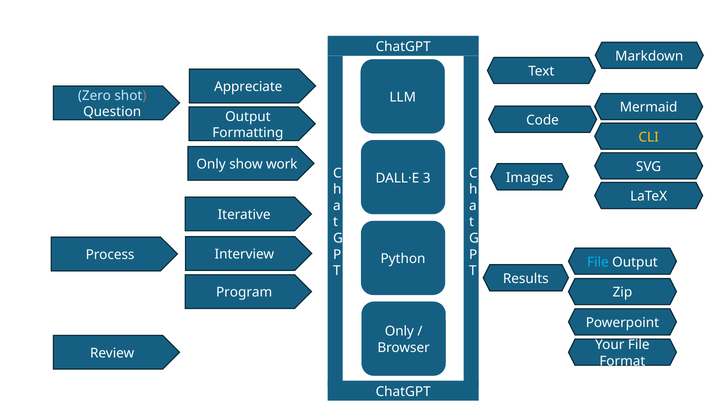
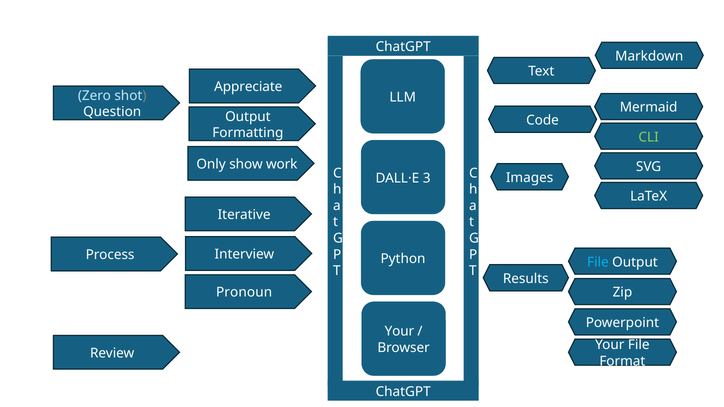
CLI colour: yellow -> light green
Program: Program -> Pronoun
Only at (399, 332): Only -> Your
